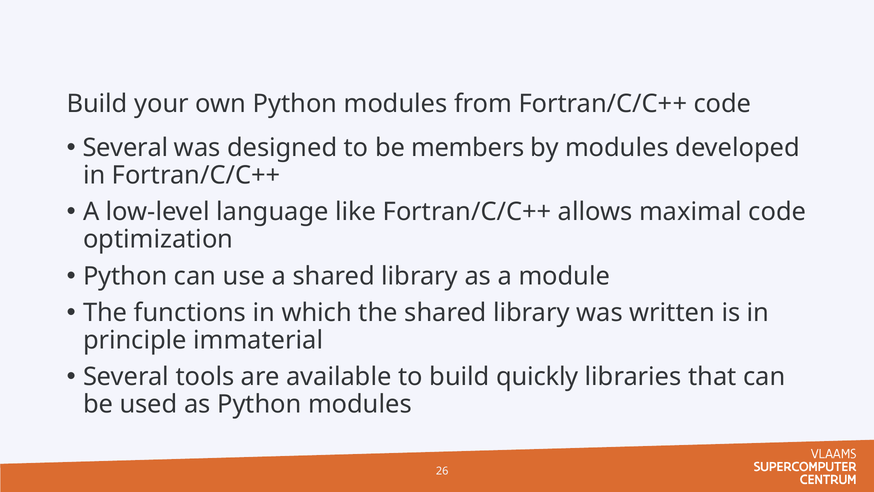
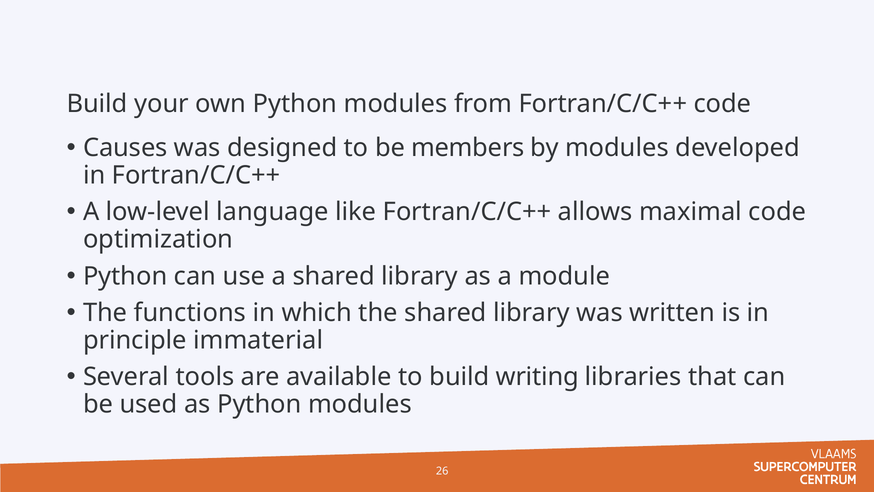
Several at (125, 148): Several -> Causes
quickly: quickly -> writing
